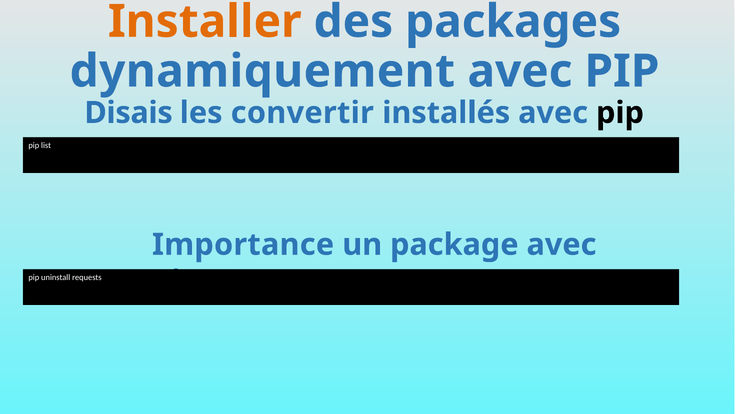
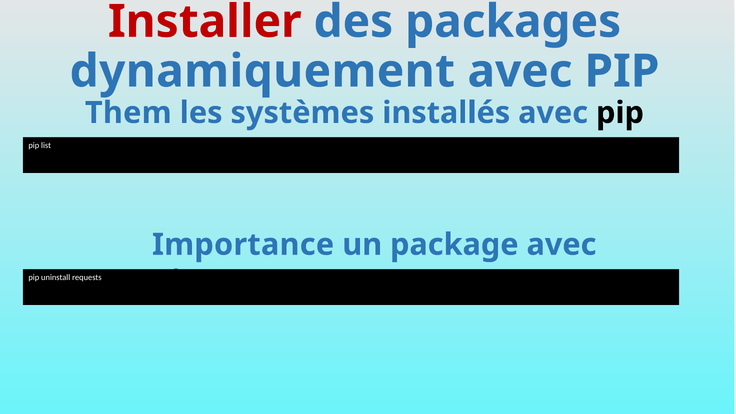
Installer colour: orange -> red
Disais: Disais -> Them
convertir: convertir -> systèmes
